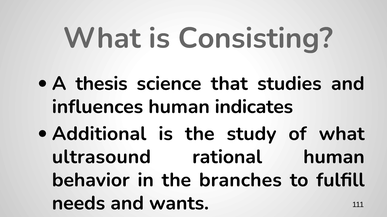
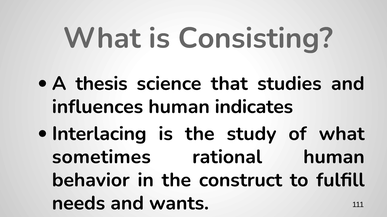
Additional: Additional -> Interlacing
ultrasound: ultrasound -> sometimes
branches: branches -> construct
